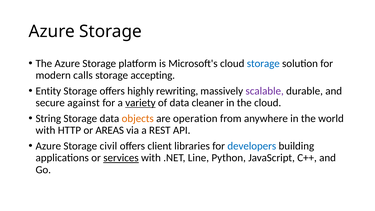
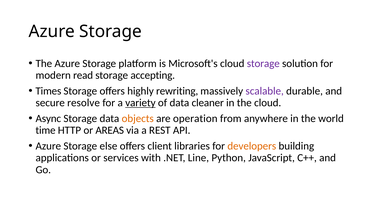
storage at (263, 63) colour: blue -> purple
calls: calls -> read
Entity: Entity -> Times
against: against -> resolve
String: String -> Async
with at (45, 130): with -> time
civil: civil -> else
developers colour: blue -> orange
services underline: present -> none
